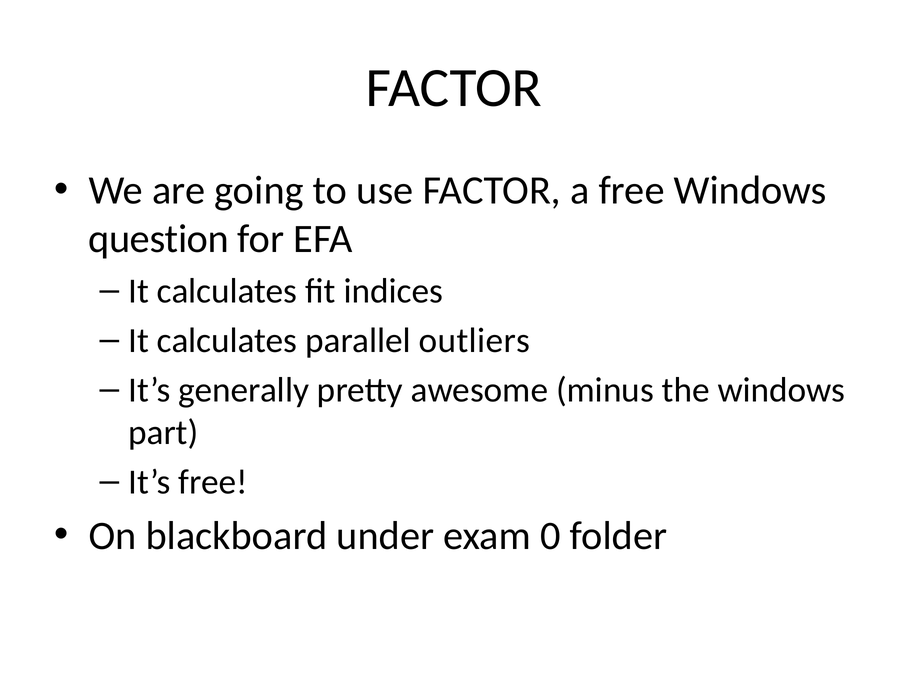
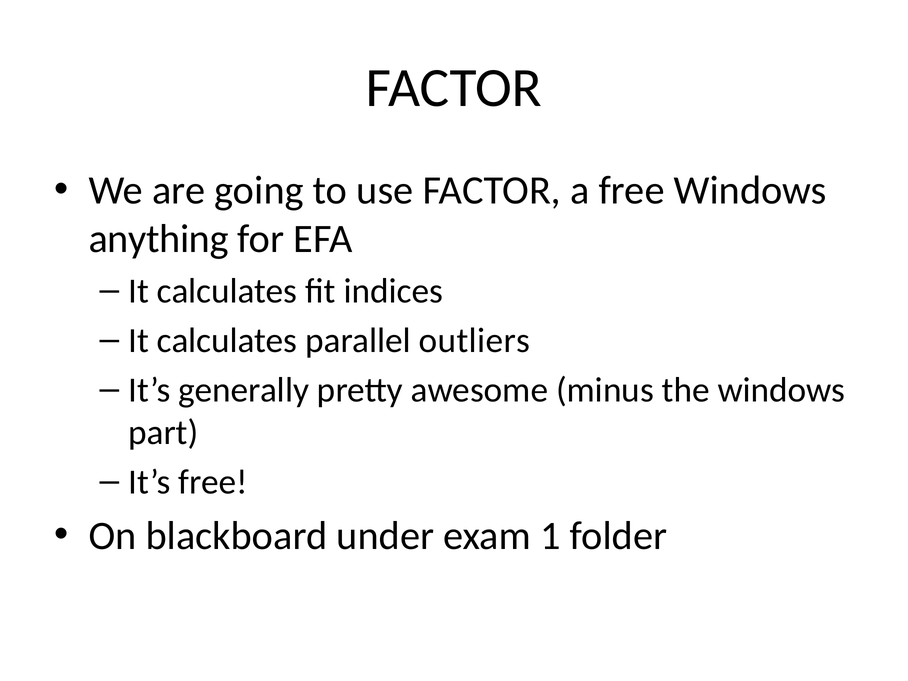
question: question -> anything
0: 0 -> 1
